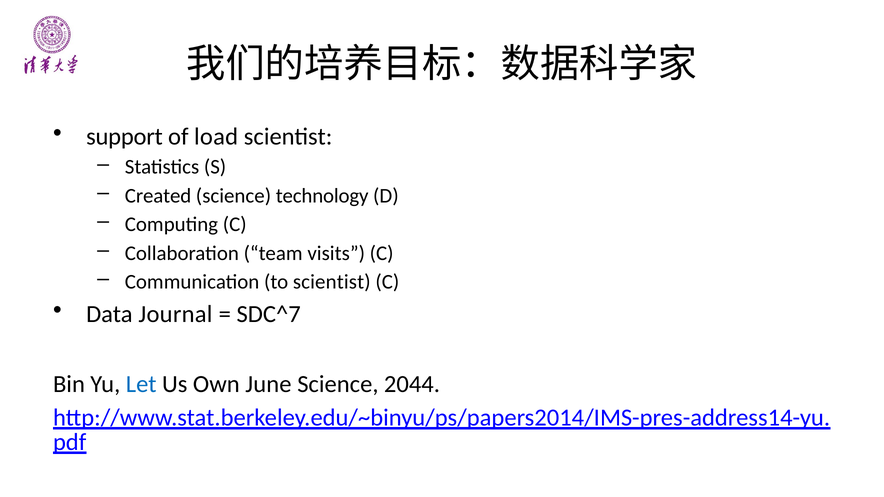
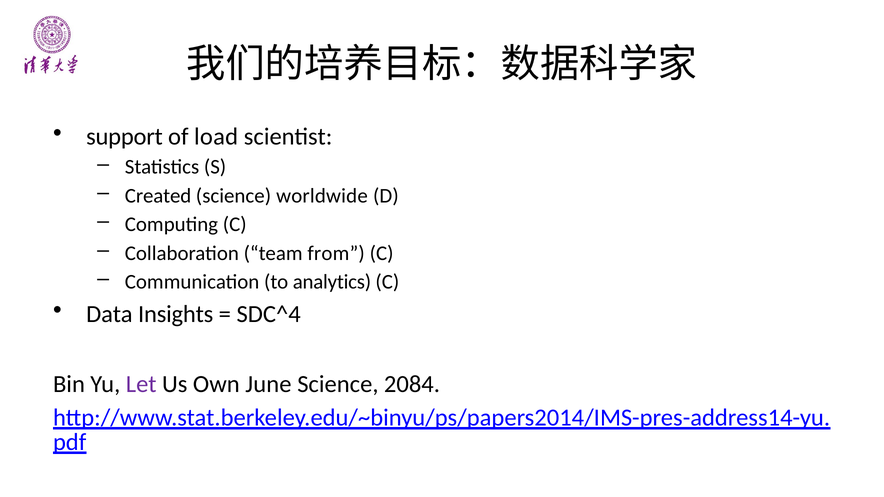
technology: technology -> worldwide
visits: visits -> from
to scientist: scientist -> analytics
Journal: Journal -> Insights
SDC^7: SDC^7 -> SDC^4
Let colour: blue -> purple
2044: 2044 -> 2084
